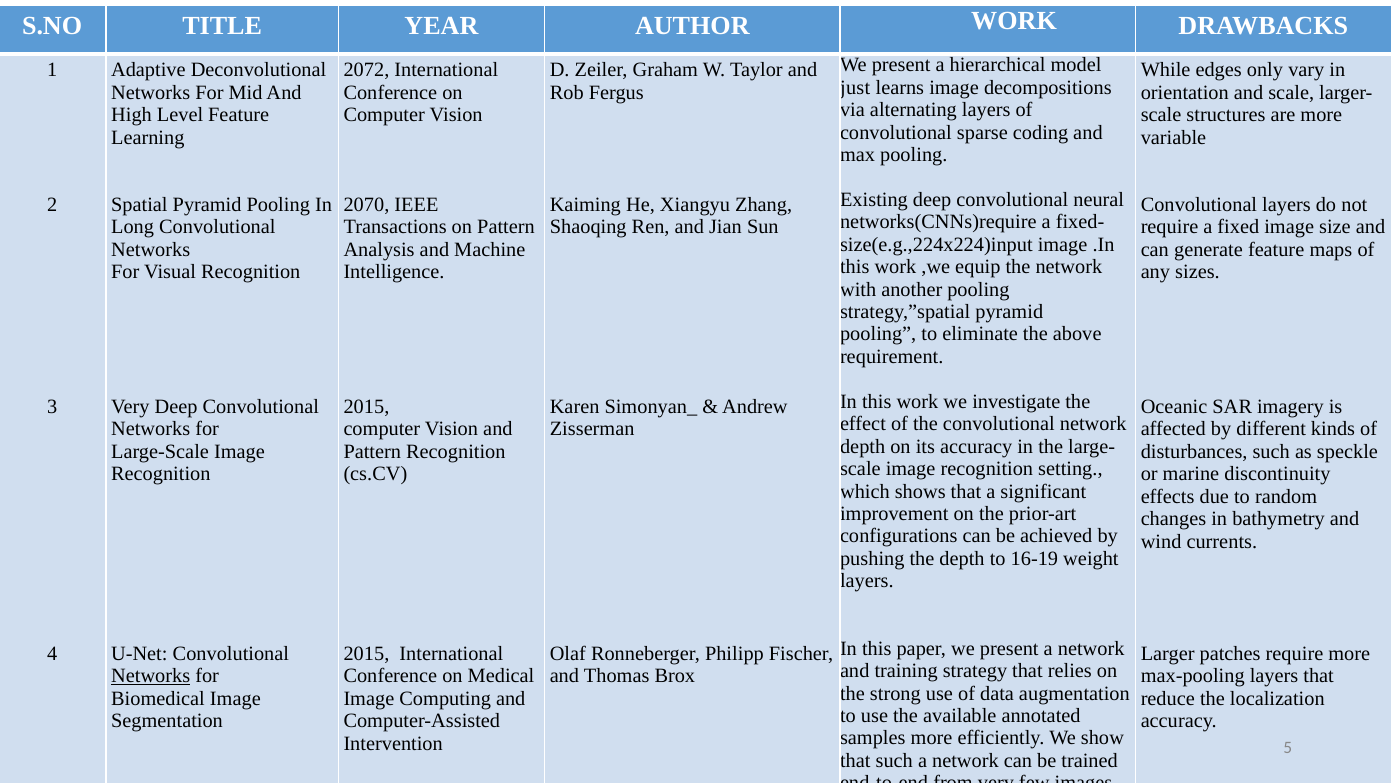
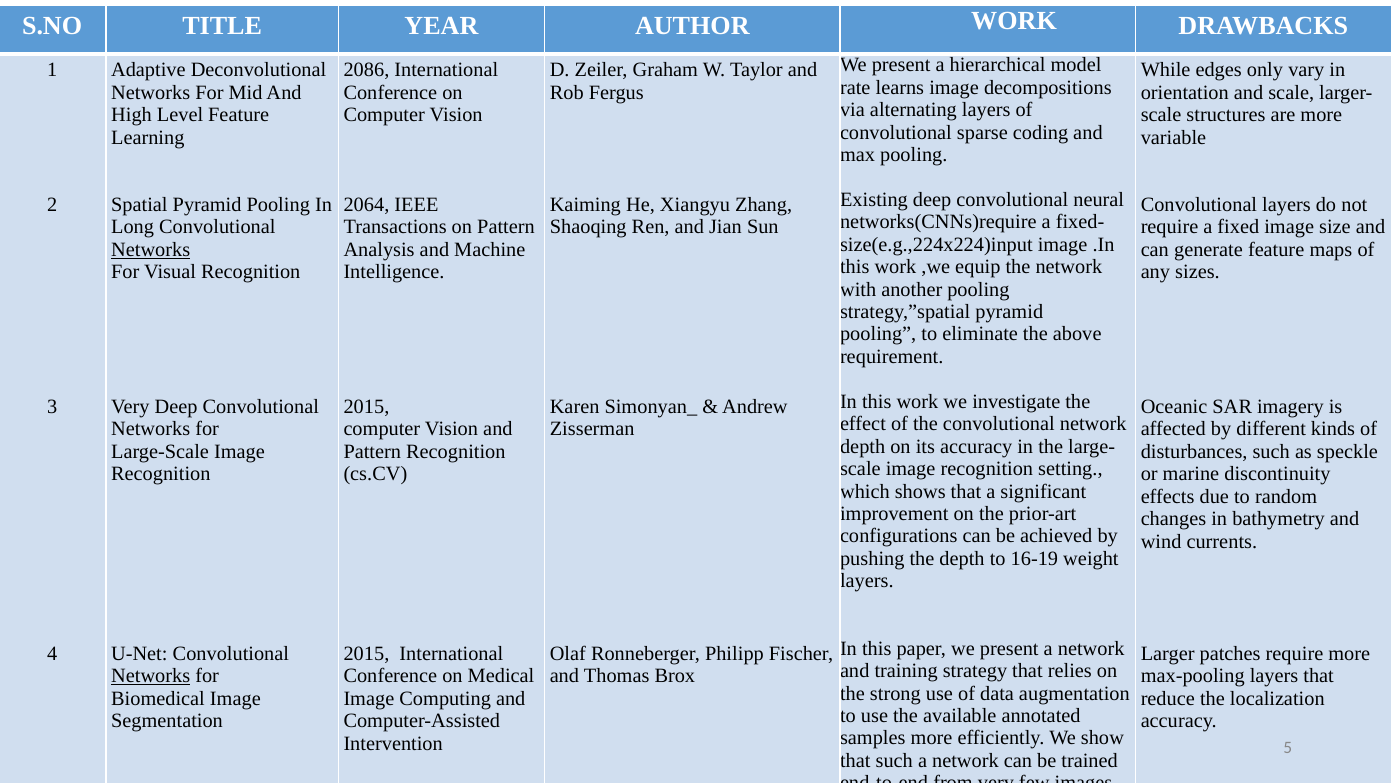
2072: 2072 -> 2086
just: just -> rate
2070: 2070 -> 2064
Networks at (151, 250) underline: none -> present
